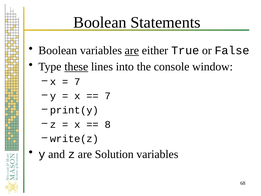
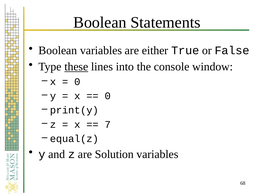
are at (132, 50) underline: present -> none
7 at (77, 82): 7 -> 0
7 at (108, 96): 7 -> 0
8: 8 -> 7
write(z: write(z -> equal(z
